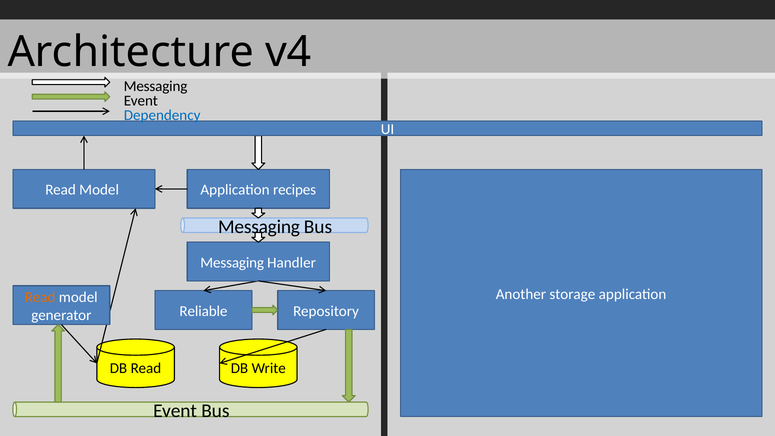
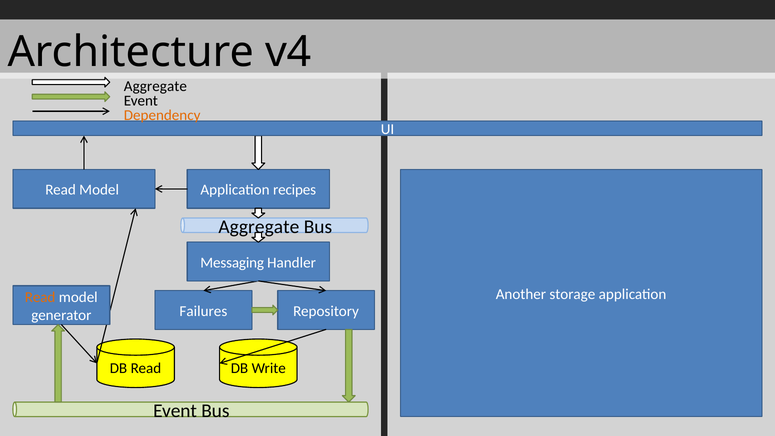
Messaging at (156, 86): Messaging -> Aggregate
Dependency colour: blue -> orange
Messaging at (259, 227): Messaging -> Aggregate
Reliable: Reliable -> Failures
